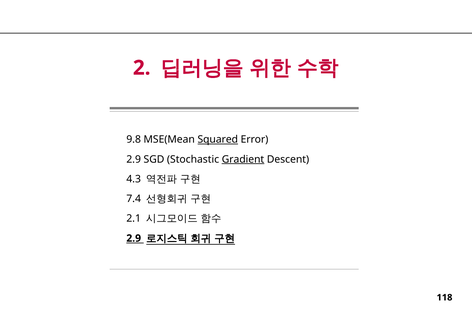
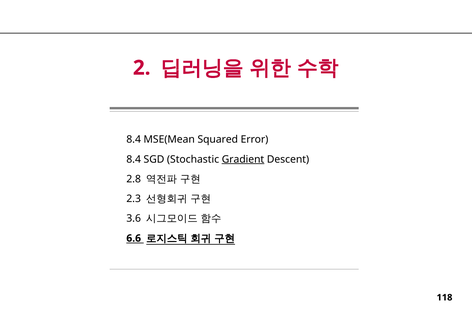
9.8 at (134, 140): 9.8 -> 8.4
Squared underline: present -> none
2.9 at (134, 159): 2.9 -> 8.4
4.3: 4.3 -> 2.8
7.4: 7.4 -> 2.3
2.1: 2.1 -> 3.6
2.9 at (134, 238): 2.9 -> 6.6
